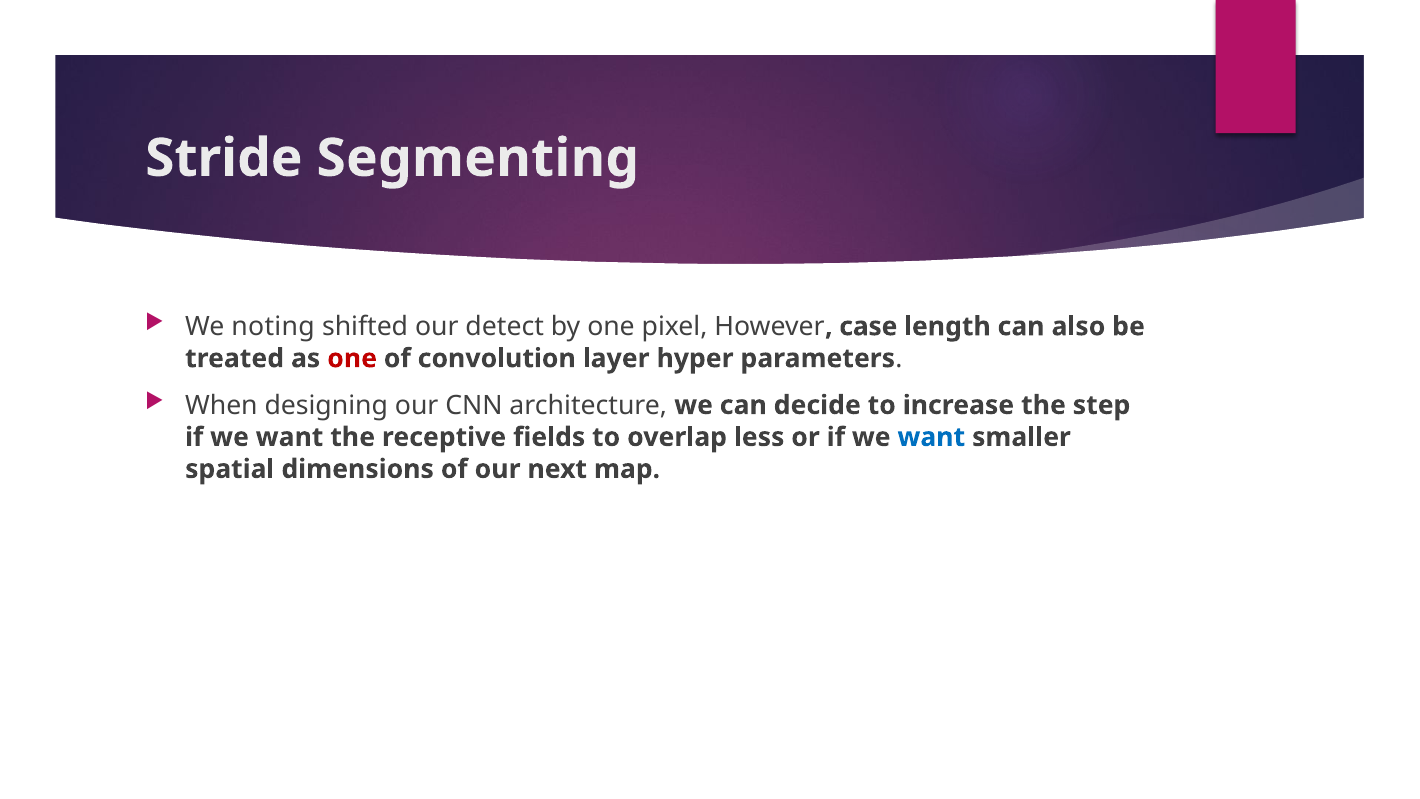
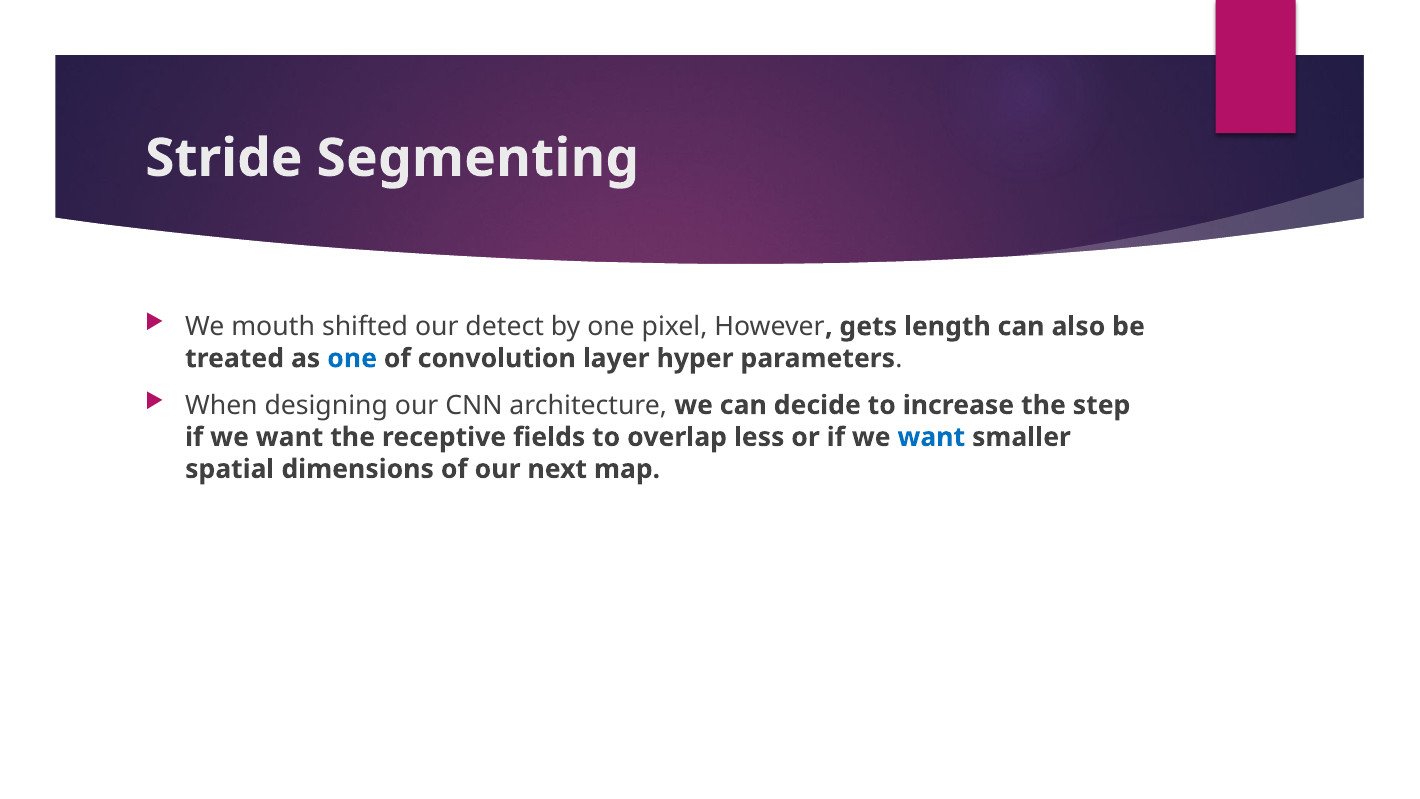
noting: noting -> mouth
case: case -> gets
one at (352, 358) colour: red -> blue
